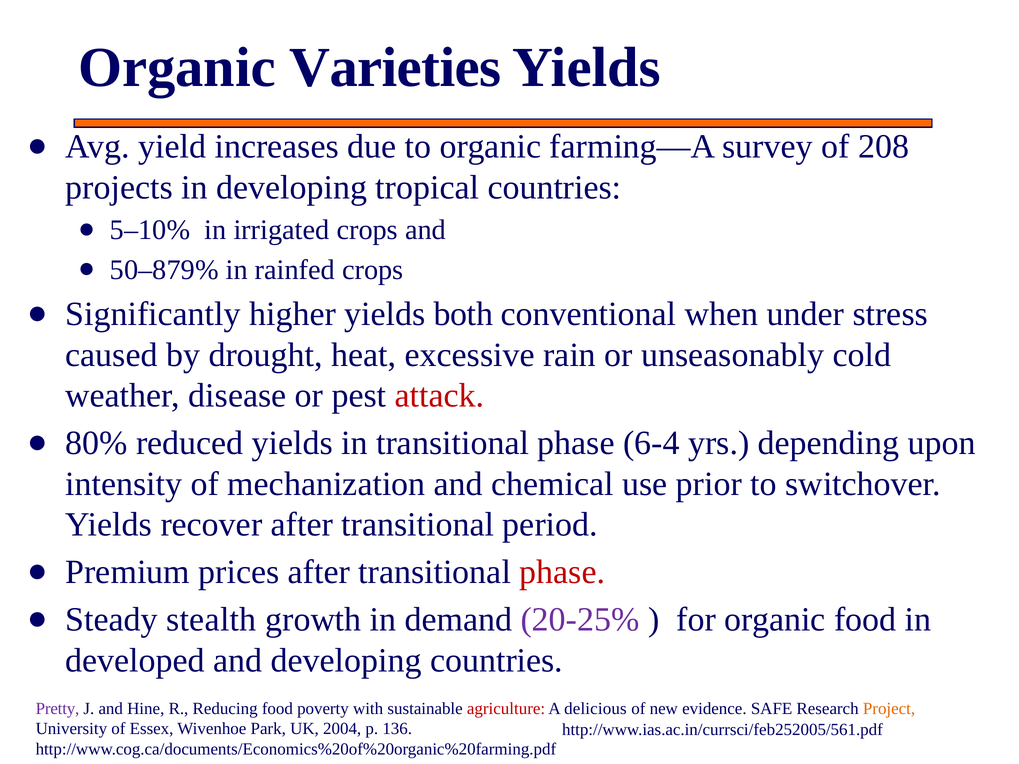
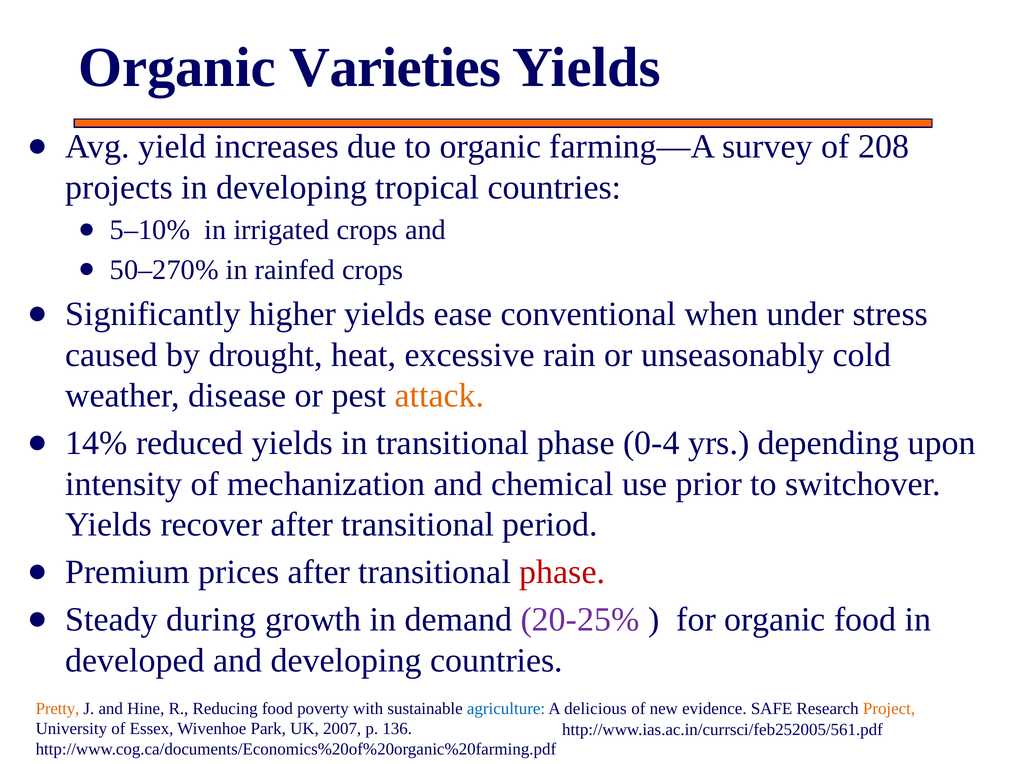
50–879%: 50–879% -> 50–270%
both: both -> ease
attack colour: red -> orange
80%: 80% -> 14%
6-4: 6-4 -> 0-4
stealth: stealth -> during
Pretty colour: purple -> orange
agriculture colour: red -> blue
2004: 2004 -> 2007
